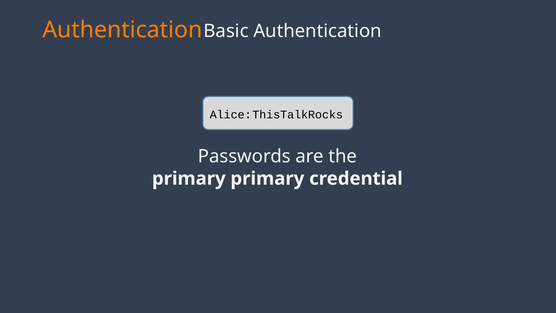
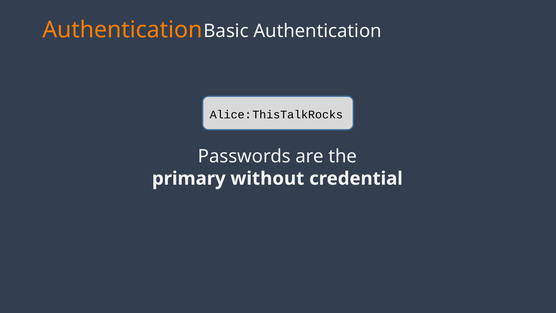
primary primary: primary -> without
